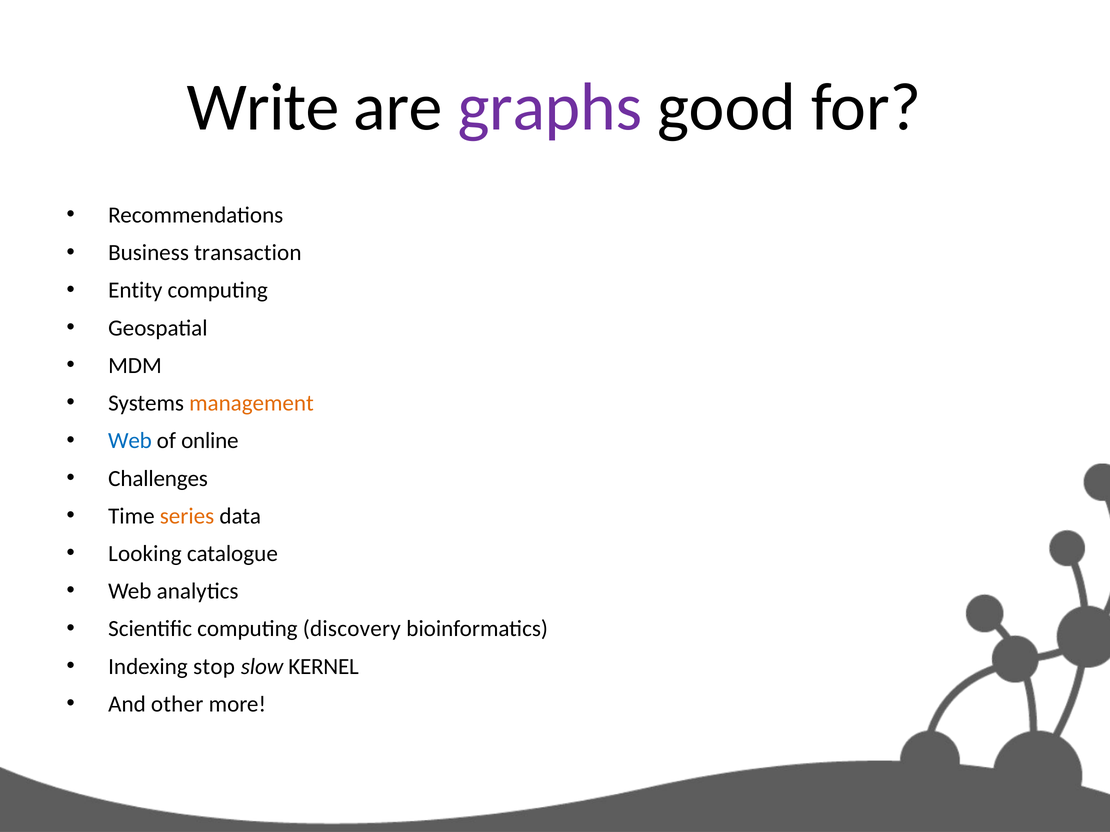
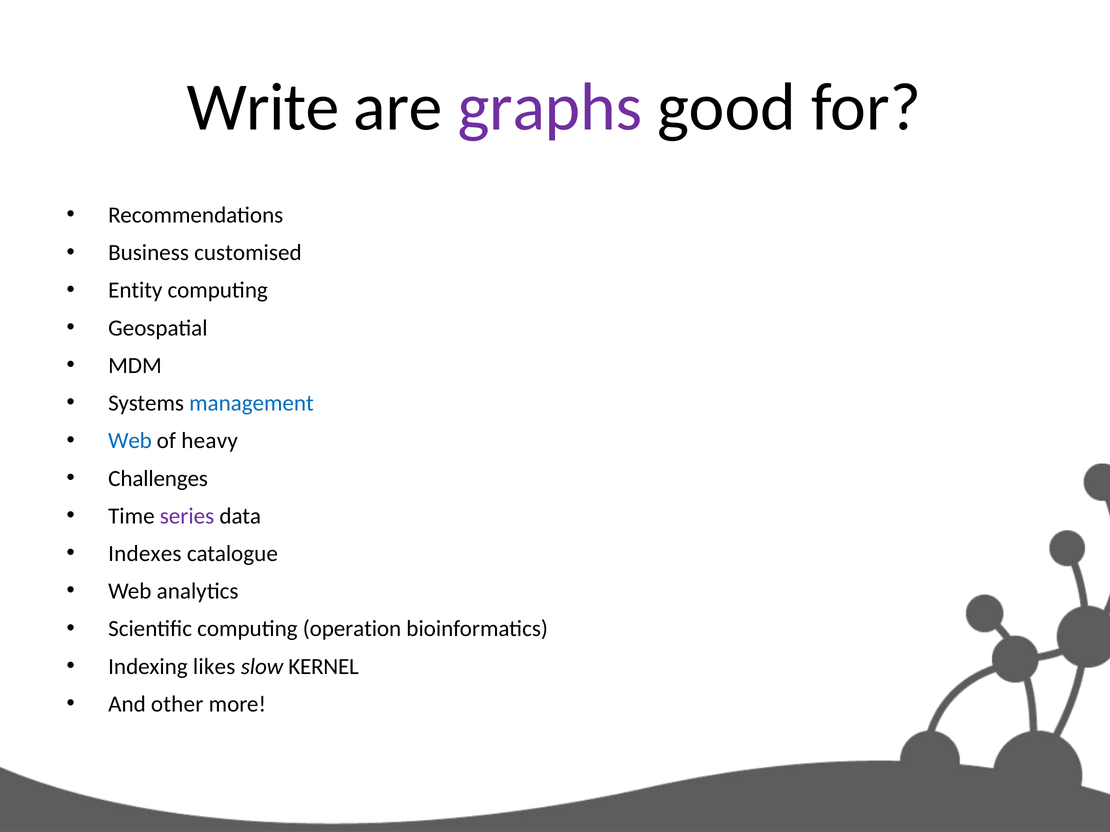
transaction: transaction -> customised
management colour: orange -> blue
online: online -> heavy
series colour: orange -> purple
Looking: Looking -> Indexes
discovery: discovery -> operation
stop: stop -> likes
